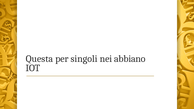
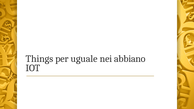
Questa: Questa -> Things
singoli: singoli -> uguale
